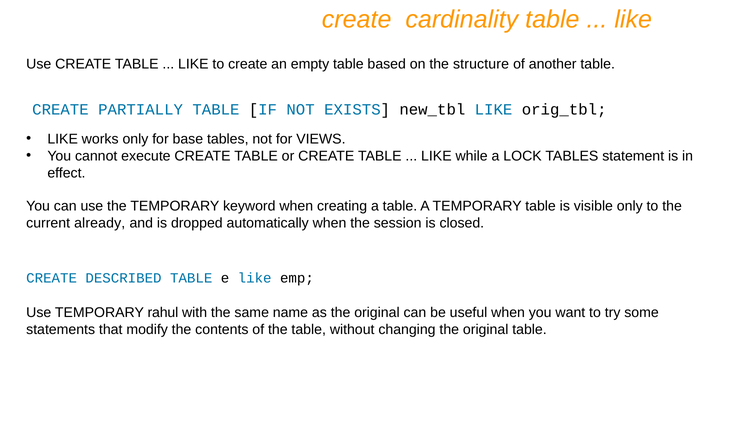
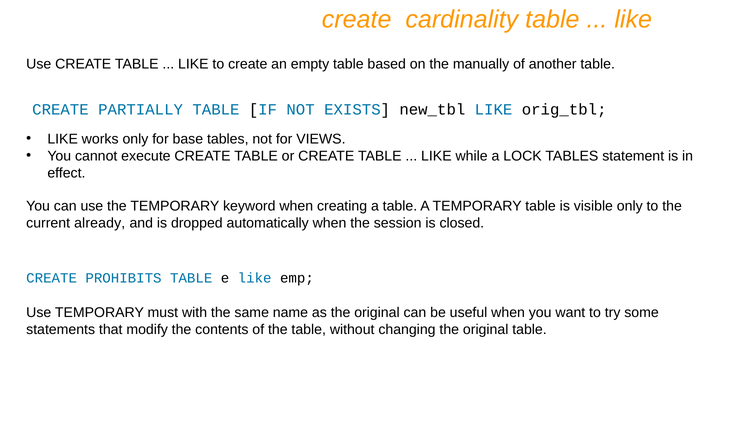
structure: structure -> manually
DESCRIBED: DESCRIBED -> PROHIBITS
rahul: rahul -> must
